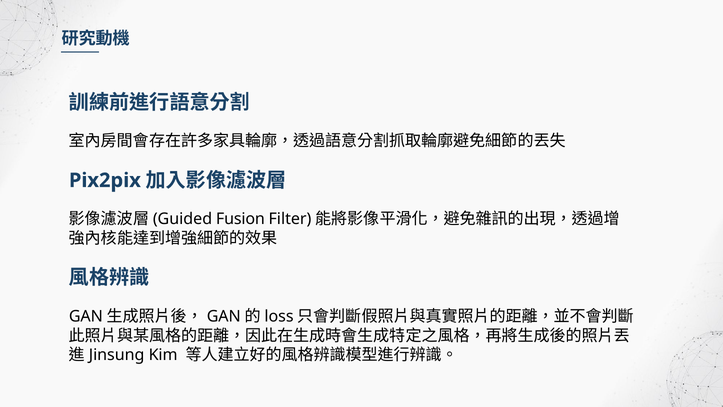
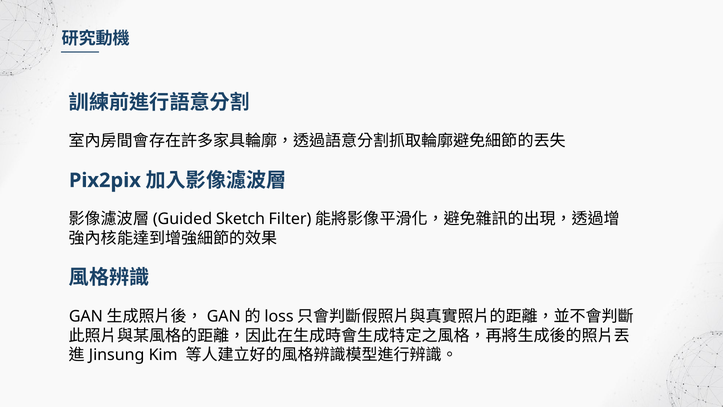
Fusion: Fusion -> Sketch
